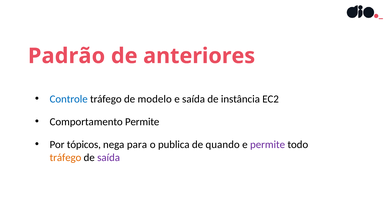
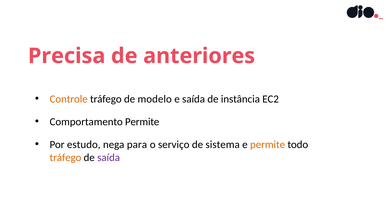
Padrão: Padrão -> Precisa
Controle colour: blue -> orange
tópicos: tópicos -> estudo
publica: publica -> serviço
quando: quando -> sistema
permite at (268, 145) colour: purple -> orange
